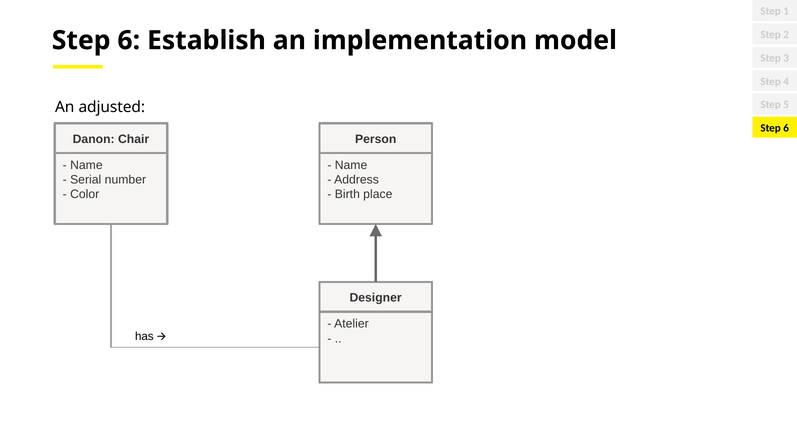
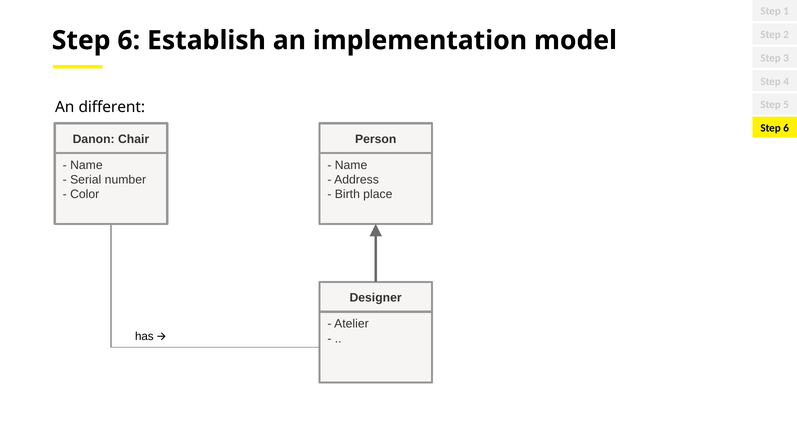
adjusted: adjusted -> different
